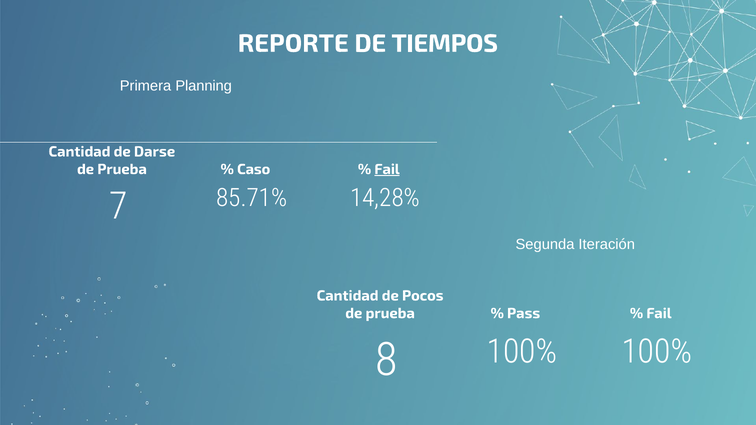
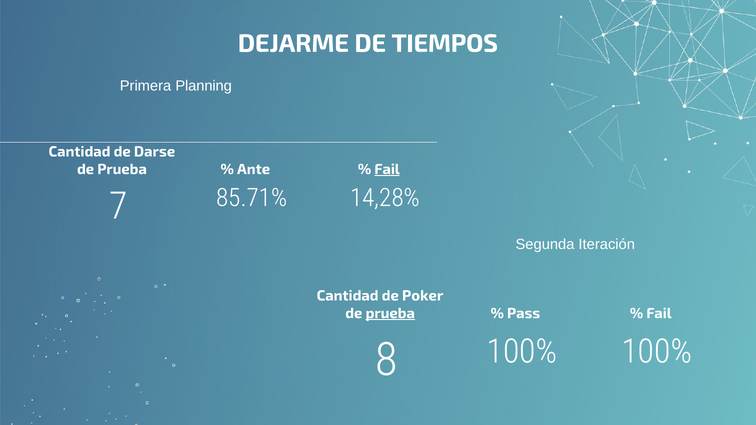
REPORTE: REPORTE -> DEJARME
Caso: Caso -> Ante
Pocos: Pocos -> Poker
prueba at (390, 313) underline: none -> present
